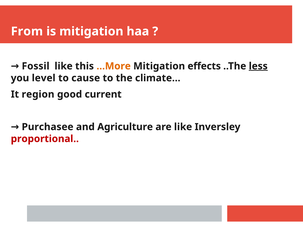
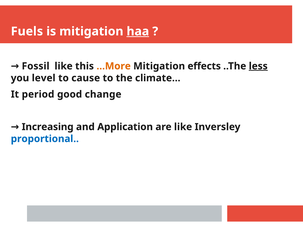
From: From -> Fuels
haa underline: none -> present
region: region -> period
current: current -> change
Purchasee: Purchasee -> Increasing
Agriculture: Agriculture -> Application
proportional colour: red -> blue
